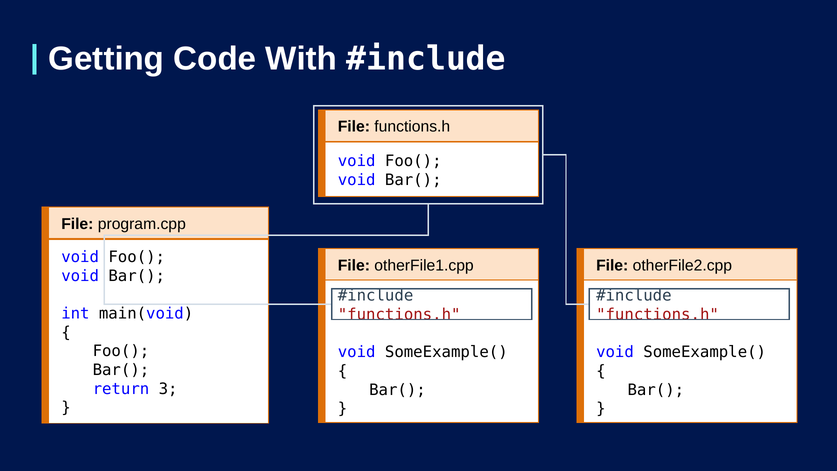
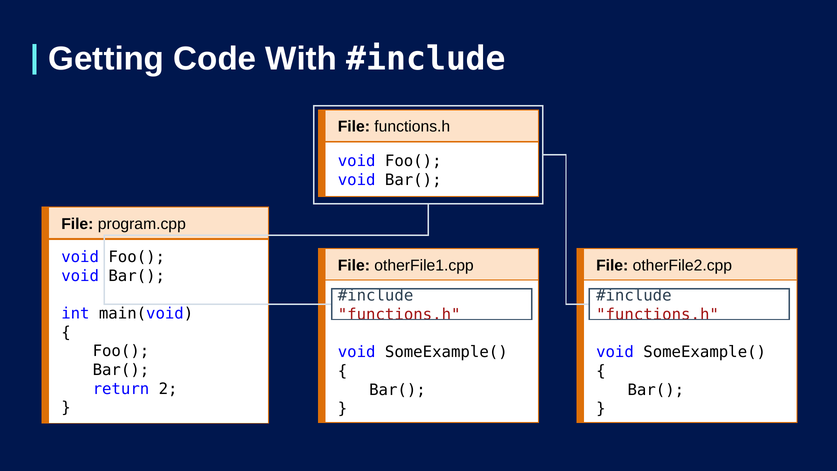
3: 3 -> 2
